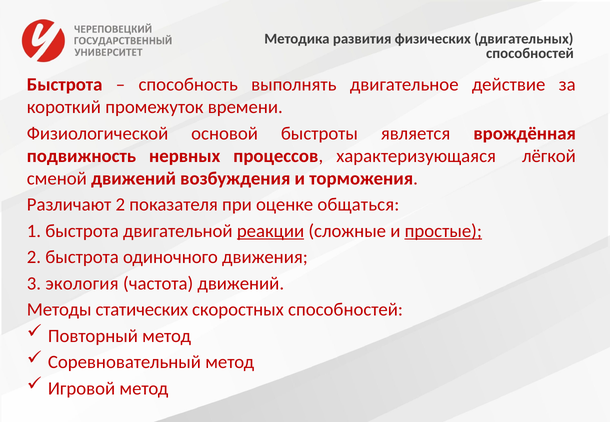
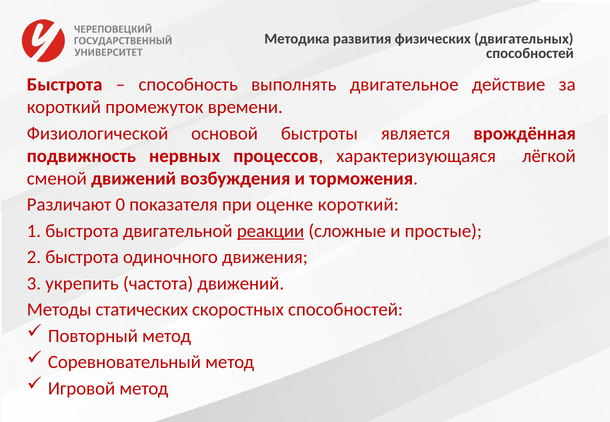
Различают 2: 2 -> 0
оценке общаться: общаться -> короткий
простые underline: present -> none
экология: экология -> укрепить
